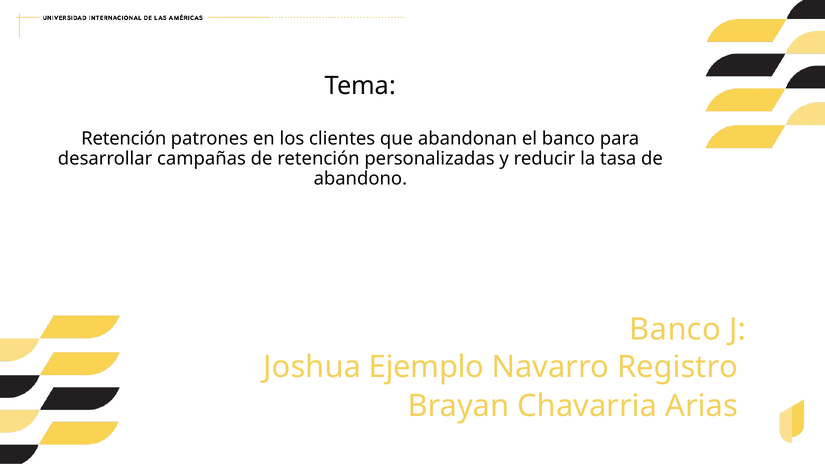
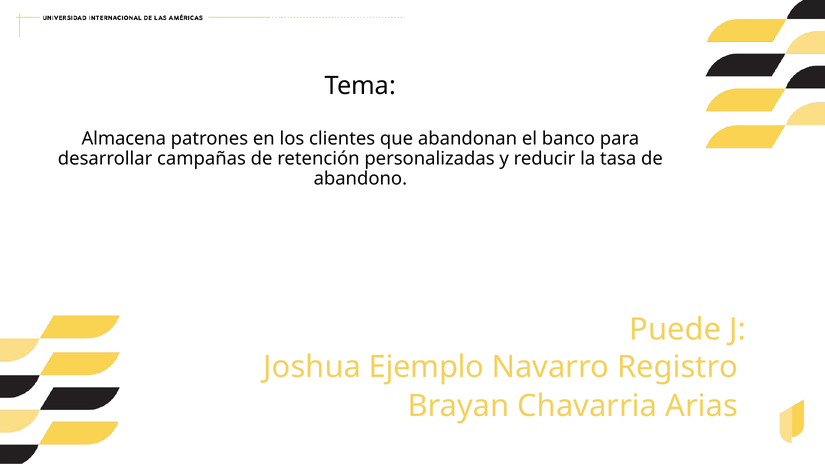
Retención at (124, 139): Retención -> Almacena
Banco at (675, 330): Banco -> Puede
